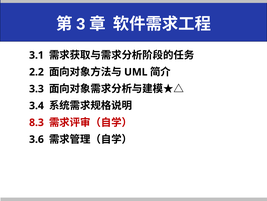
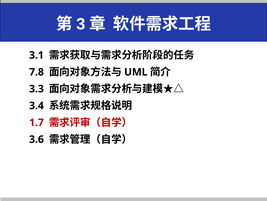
2.2: 2.2 -> 7.8
8.3: 8.3 -> 1.7
